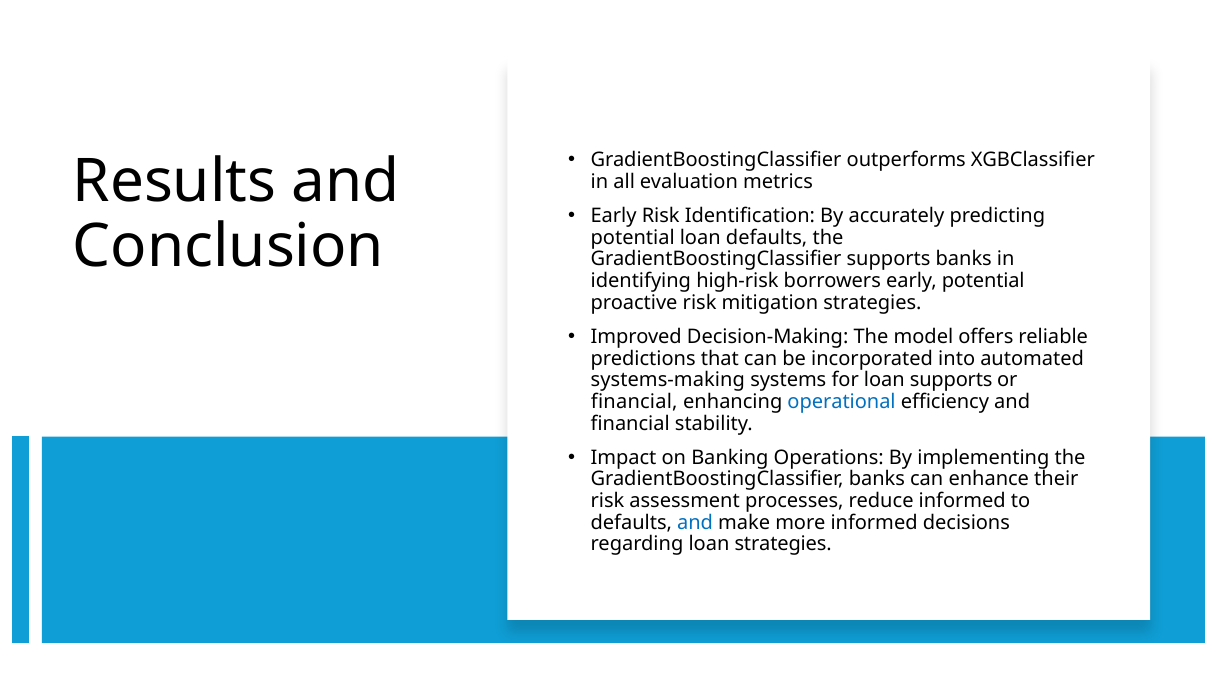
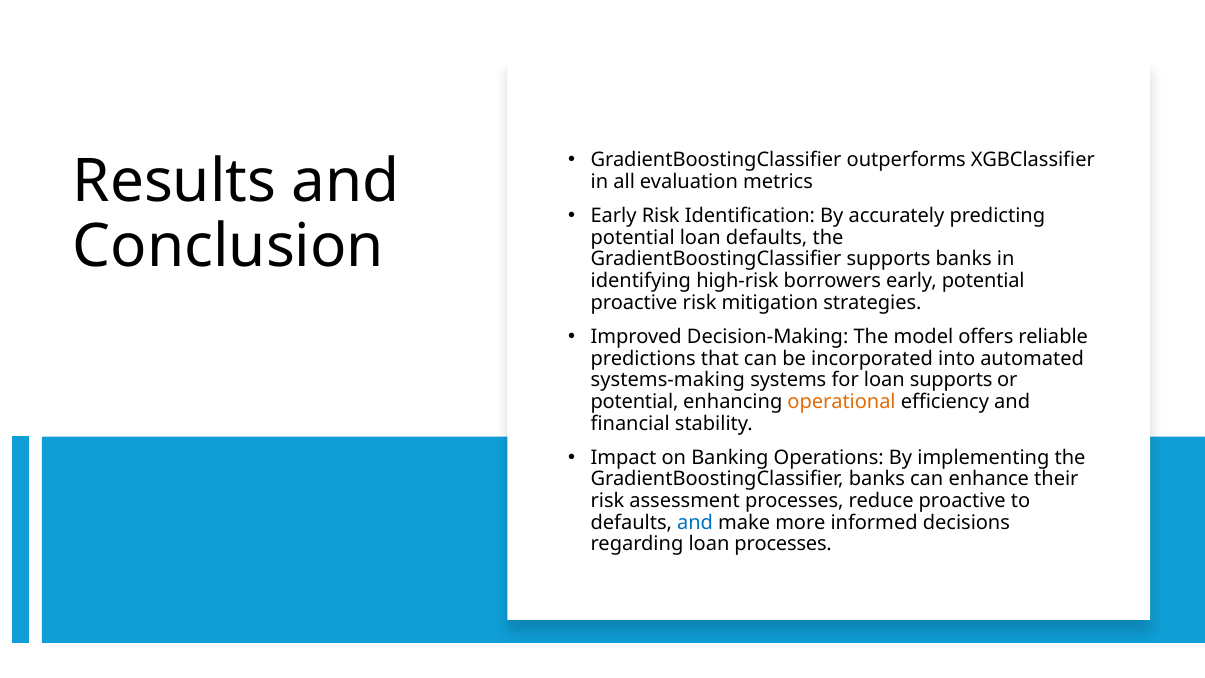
financial at (634, 402): financial -> potential
operational colour: blue -> orange
reduce informed: informed -> proactive
loan strategies: strategies -> processes
